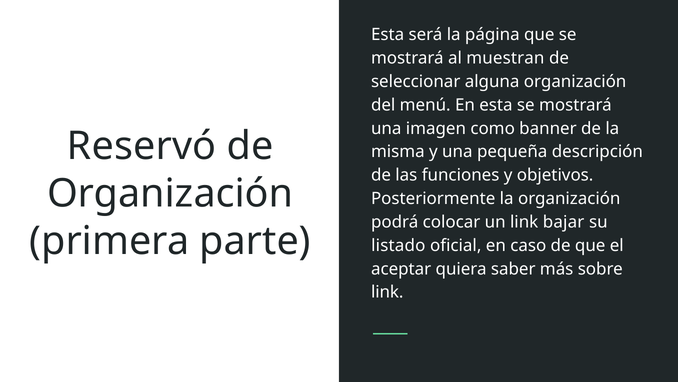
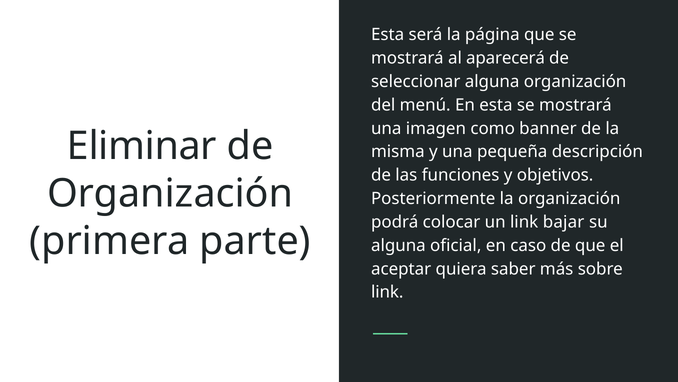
muestran: muestran -> aparecerá
Reservó: Reservó -> Eliminar
listado at (398, 245): listado -> alguna
